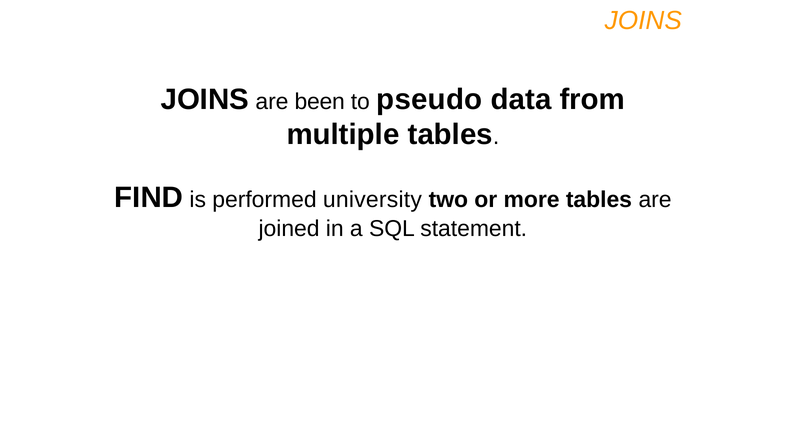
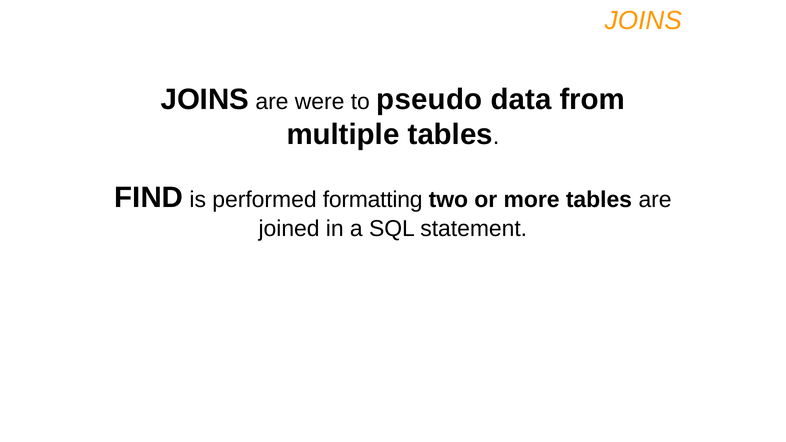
been: been -> were
university: university -> formatting
